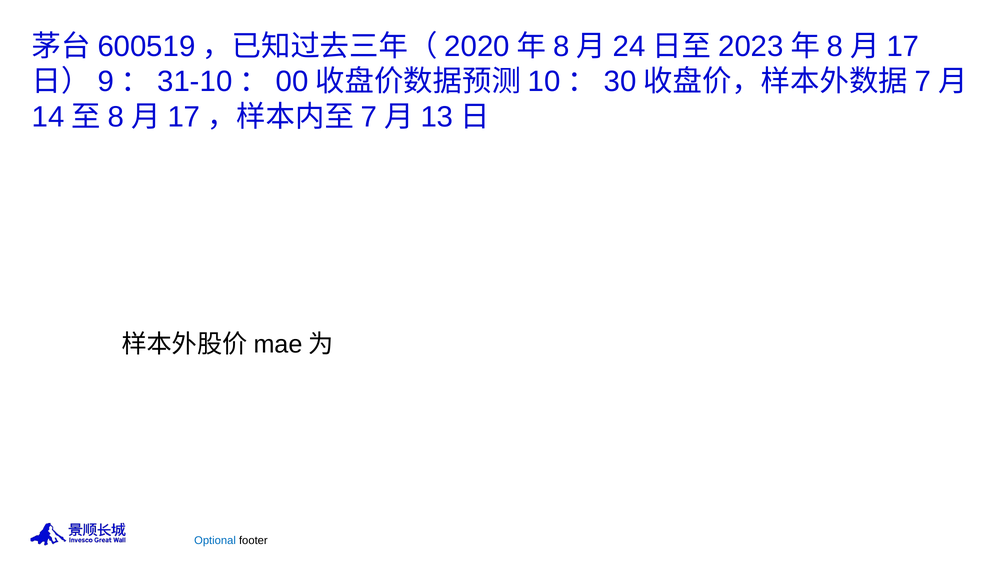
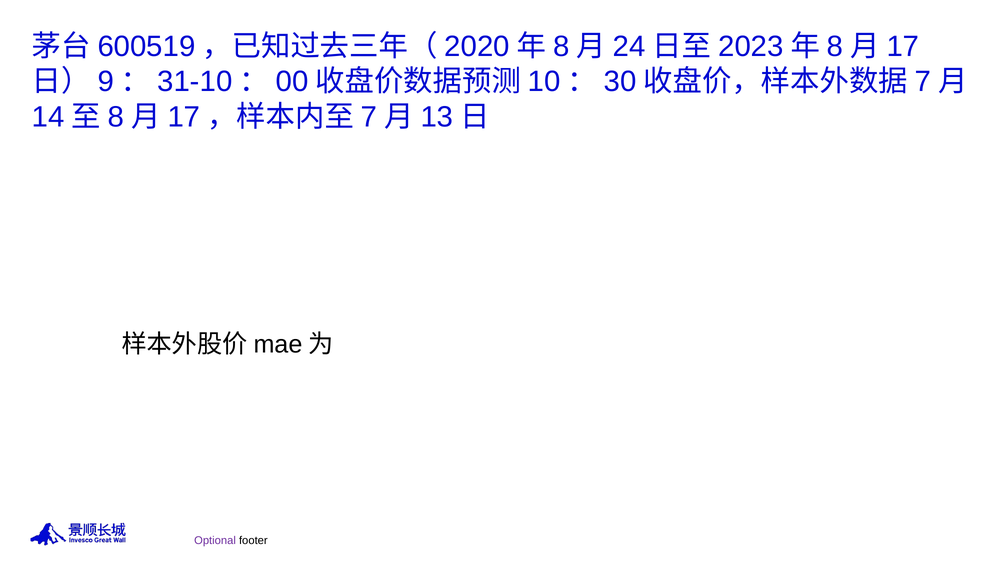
Optional colour: blue -> purple
